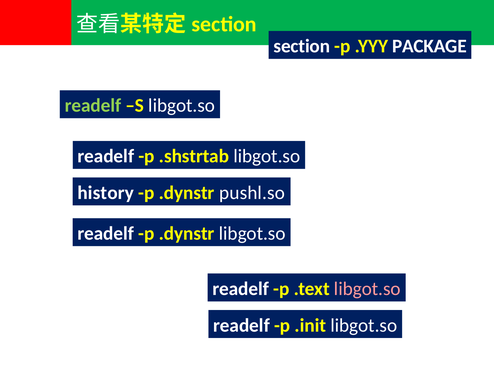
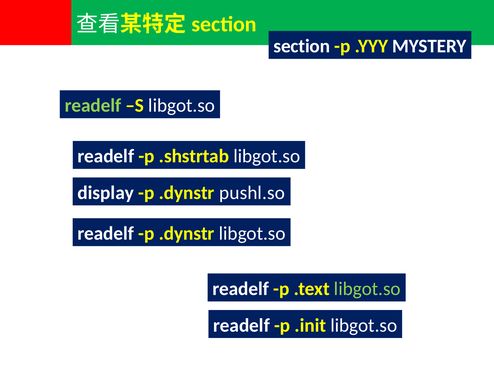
PACKAGE: PACKAGE -> MYSTERY
history: history -> display
libgot.so at (367, 288) colour: pink -> light green
